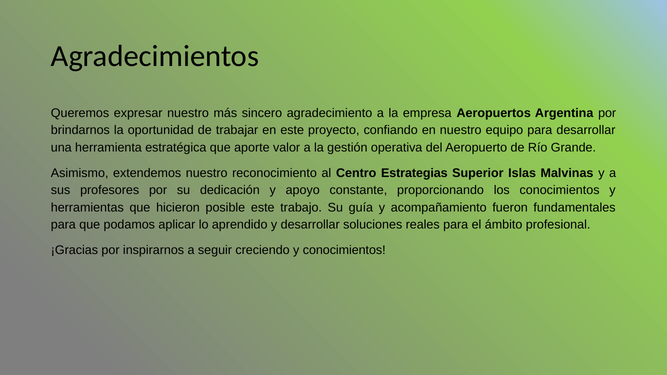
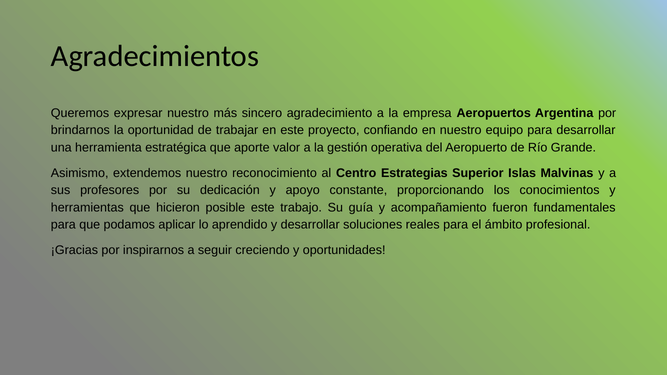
y conocimientos: conocimientos -> oportunidades
